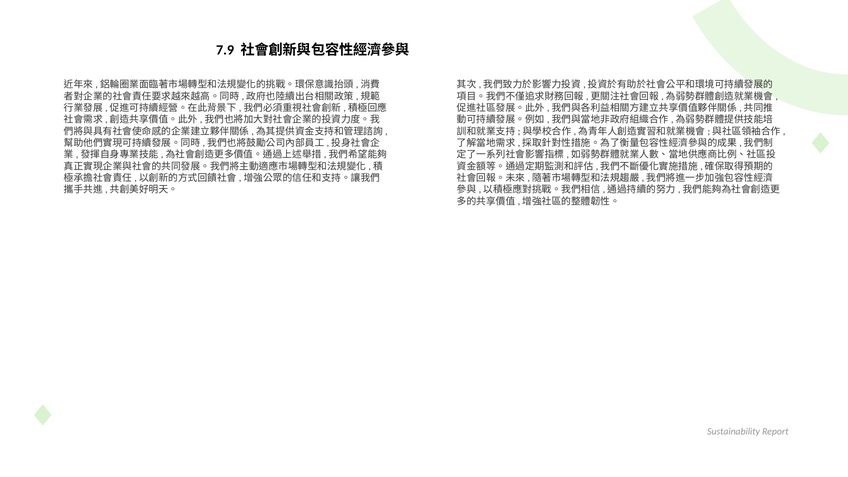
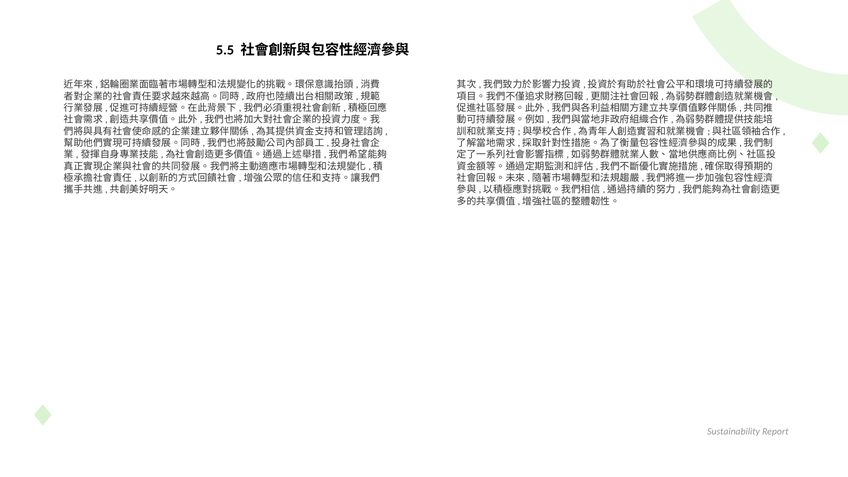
7.9: 7.9 -> 5.5
